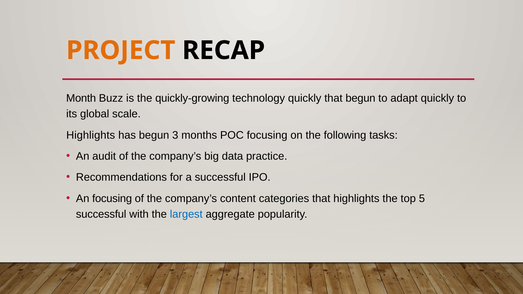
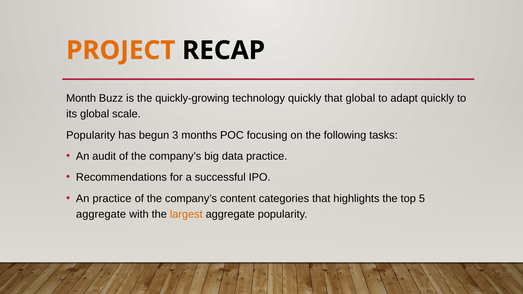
that begun: begun -> global
Highlights at (91, 135): Highlights -> Popularity
An focusing: focusing -> practice
successful at (101, 214): successful -> aggregate
largest colour: blue -> orange
